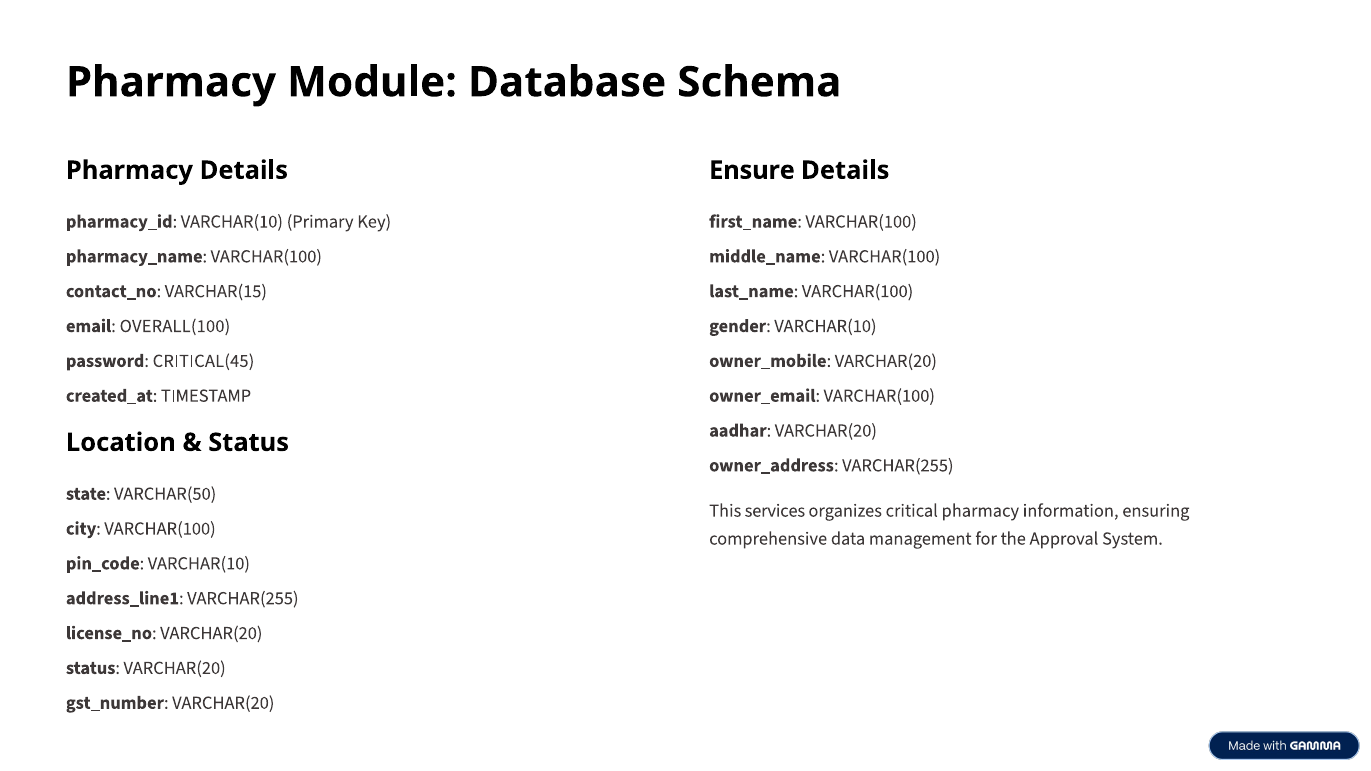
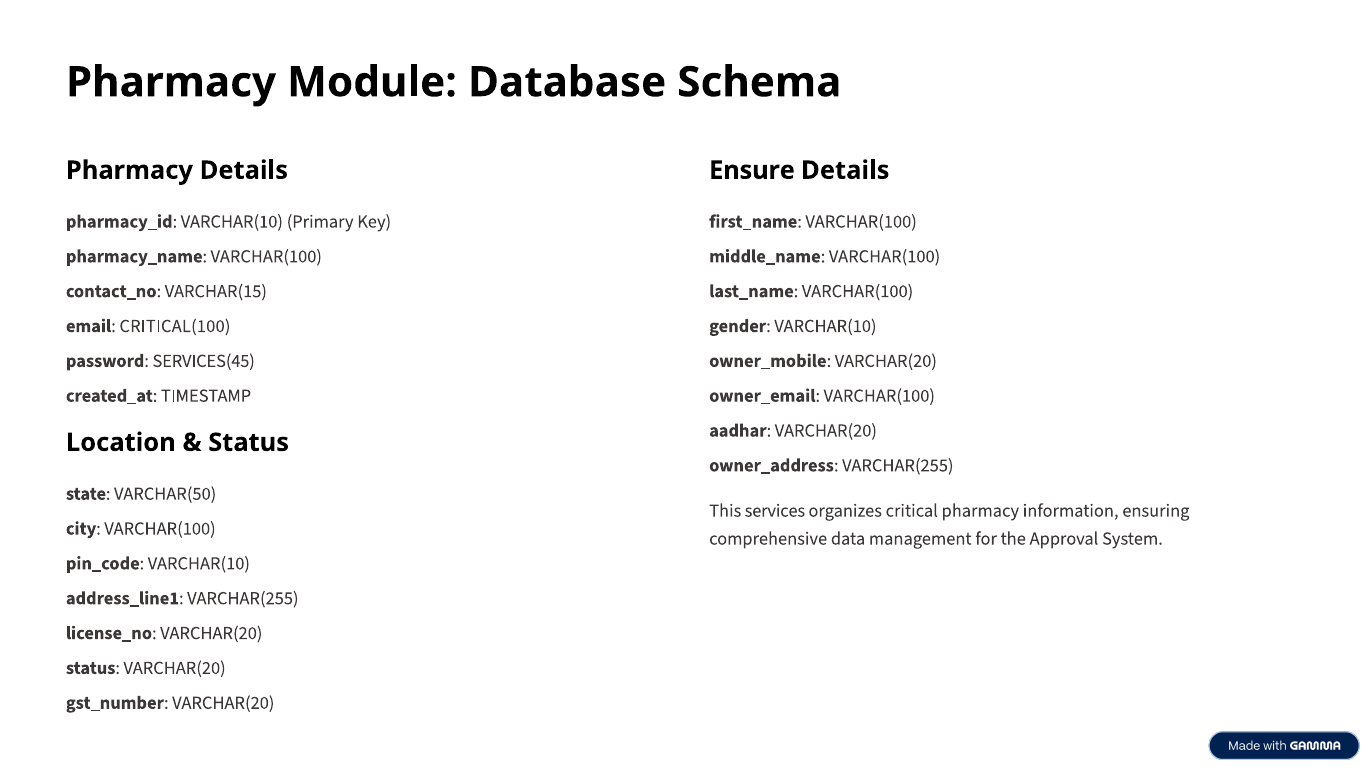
OVERALL(100: OVERALL(100 -> CRITICAL(100
CRITICAL(45: CRITICAL(45 -> SERVICES(45
